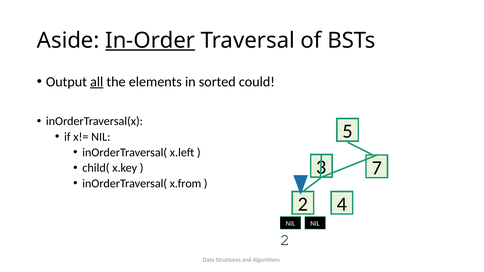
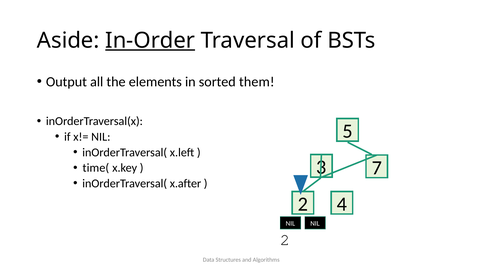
all underline: present -> none
could: could -> them
child(: child( -> time(
x.from: x.from -> x.after
